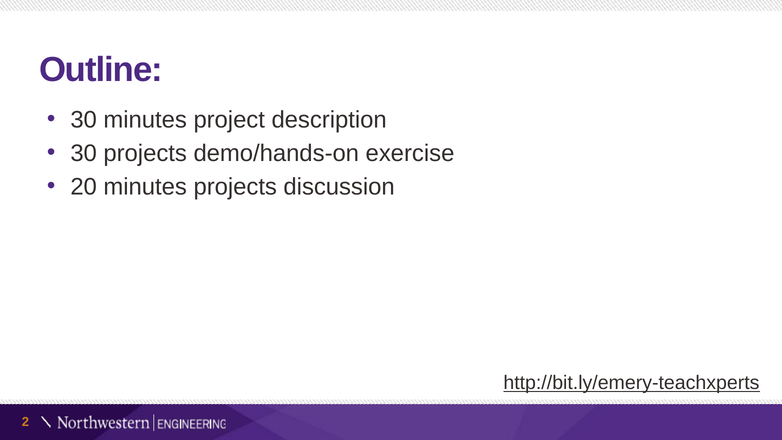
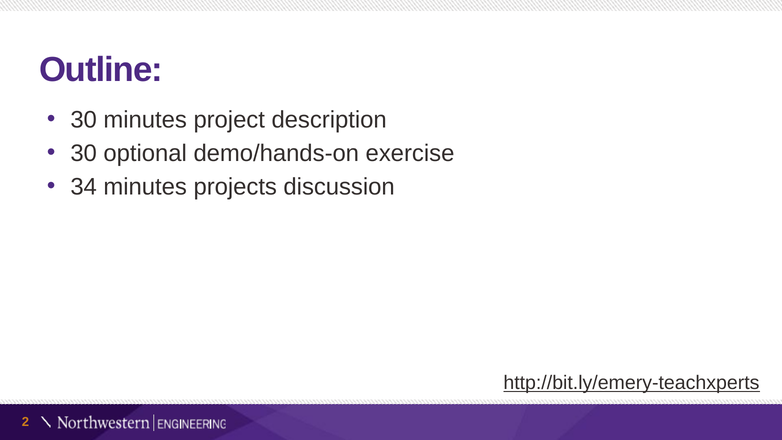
30 projects: projects -> optional
20: 20 -> 34
